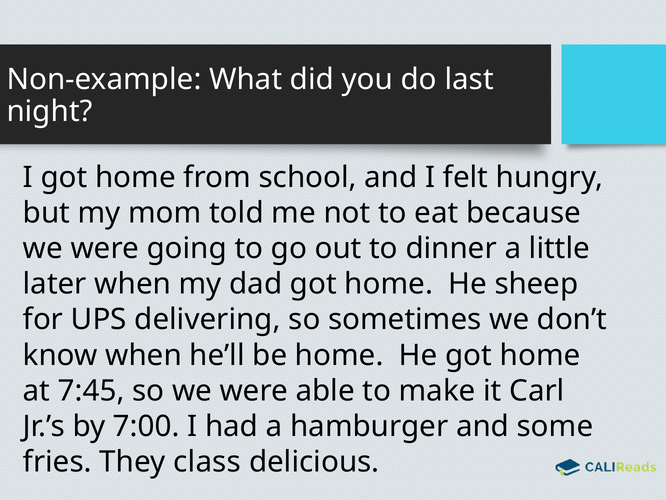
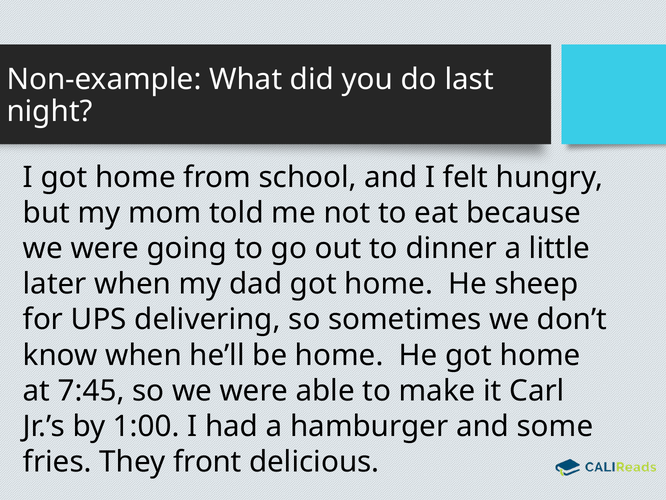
7:00: 7:00 -> 1:00
class: class -> front
